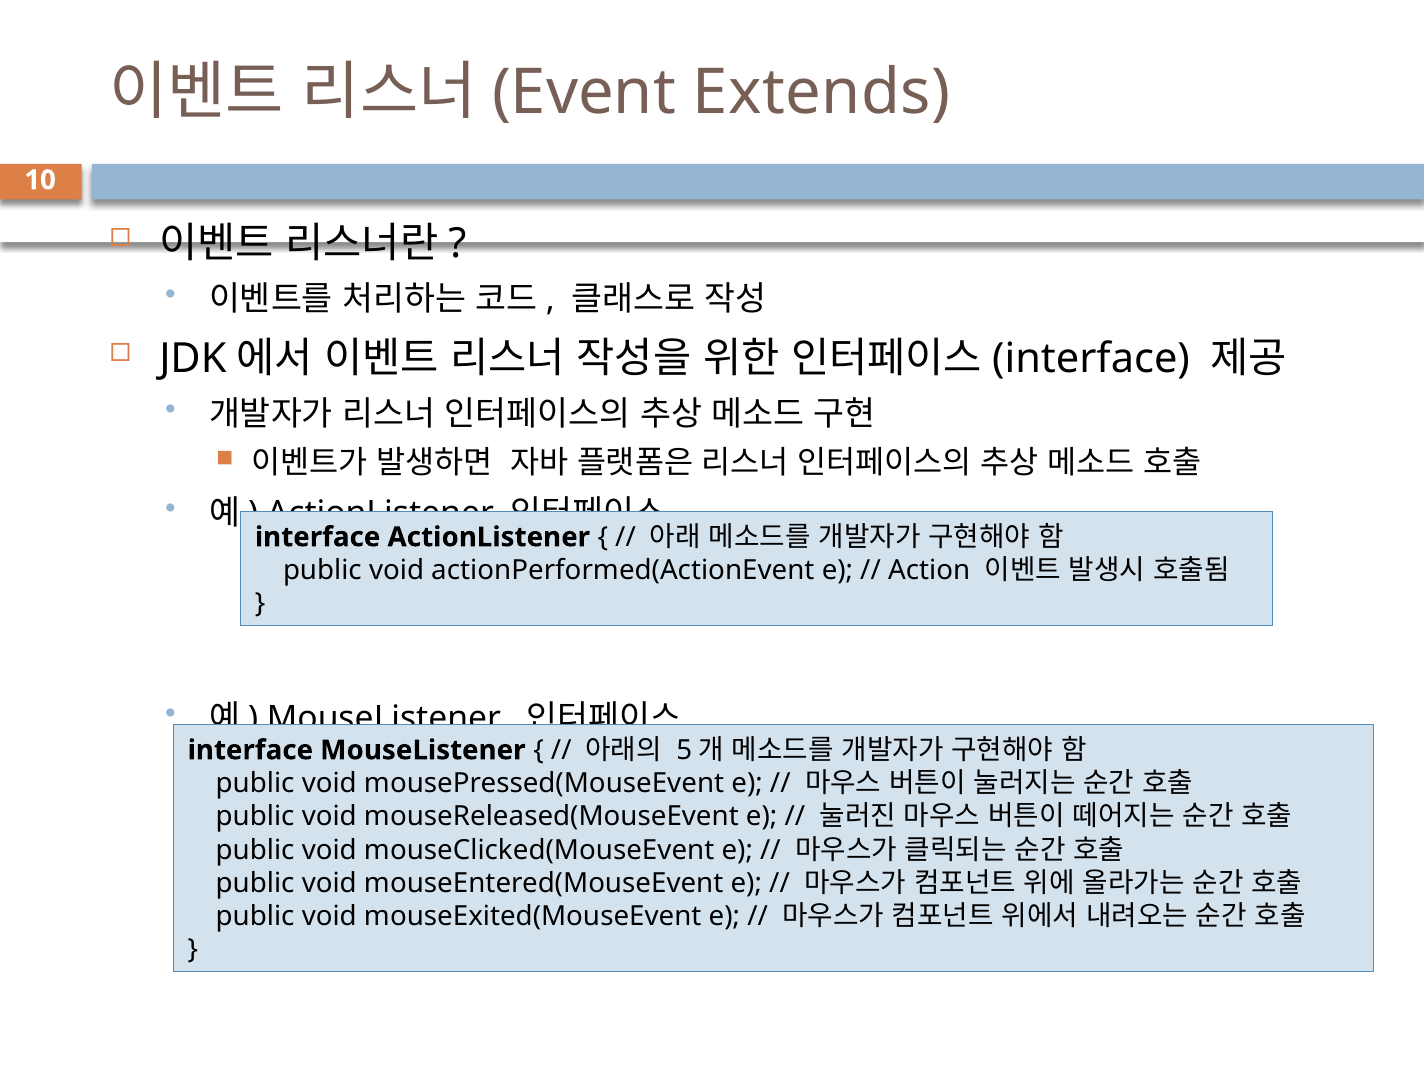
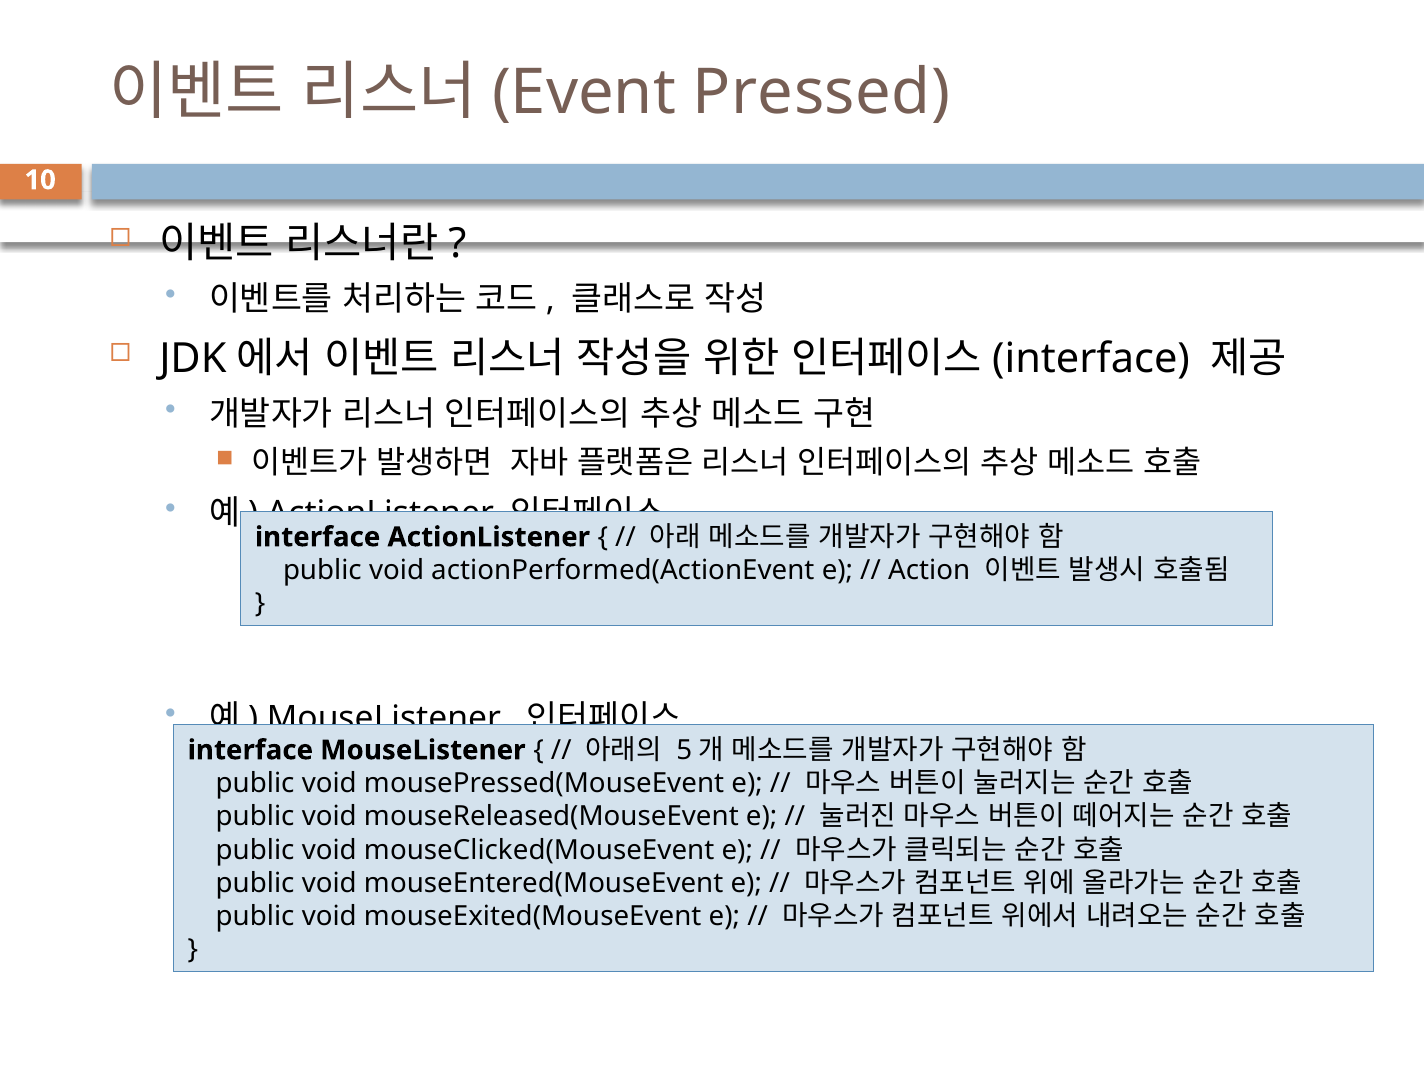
Extends: Extends -> Pressed
